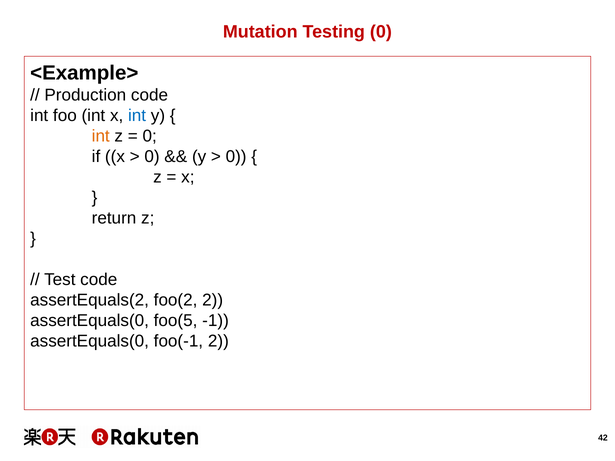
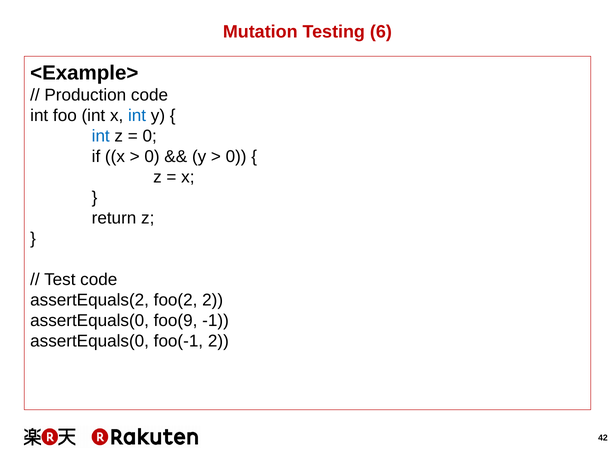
Testing 0: 0 -> 6
int at (101, 136) colour: orange -> blue
foo(5: foo(5 -> foo(9
